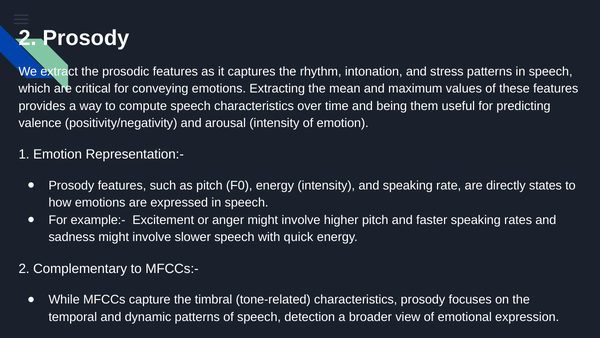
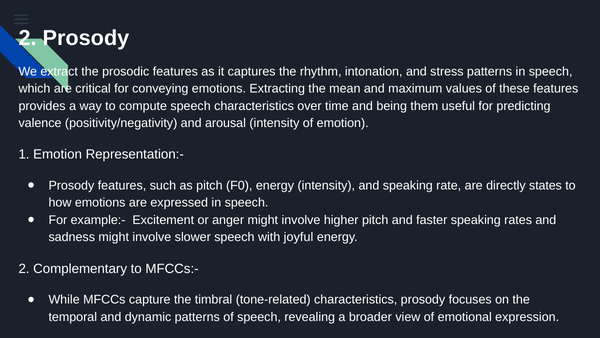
quick: quick -> joyful
detection: detection -> revealing
